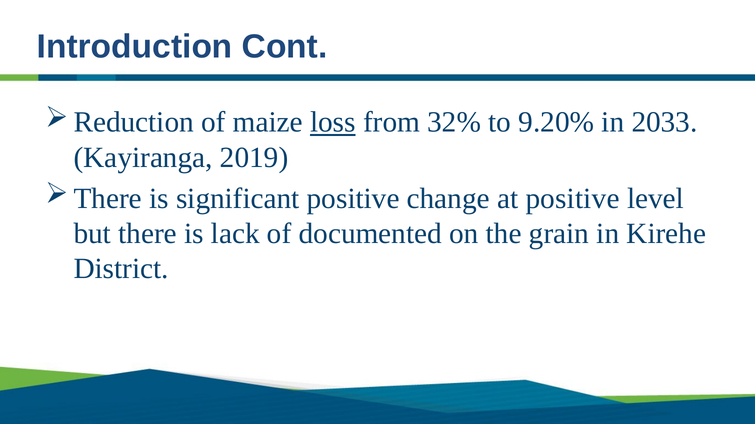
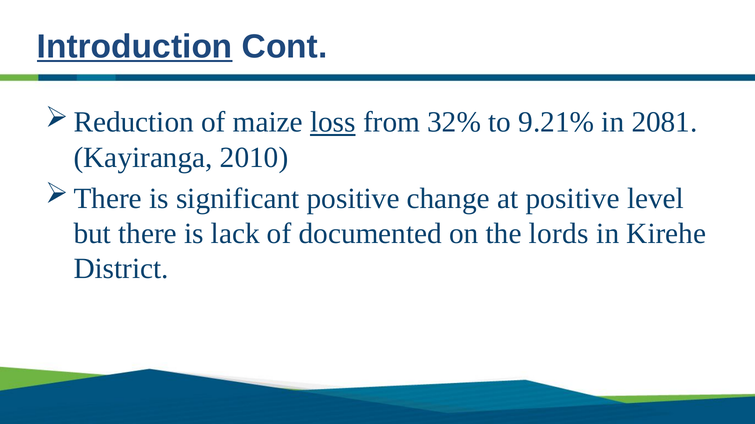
Introduction underline: none -> present
9.20%: 9.20% -> 9.21%
2033: 2033 -> 2081
2019: 2019 -> 2010
grain: grain -> lords
